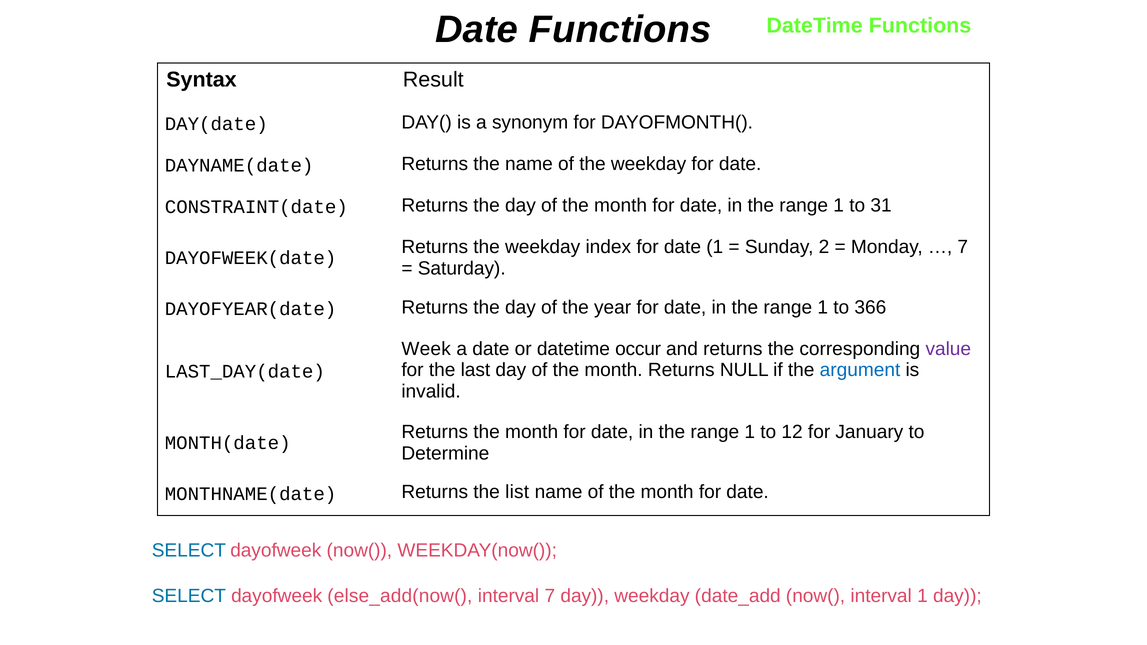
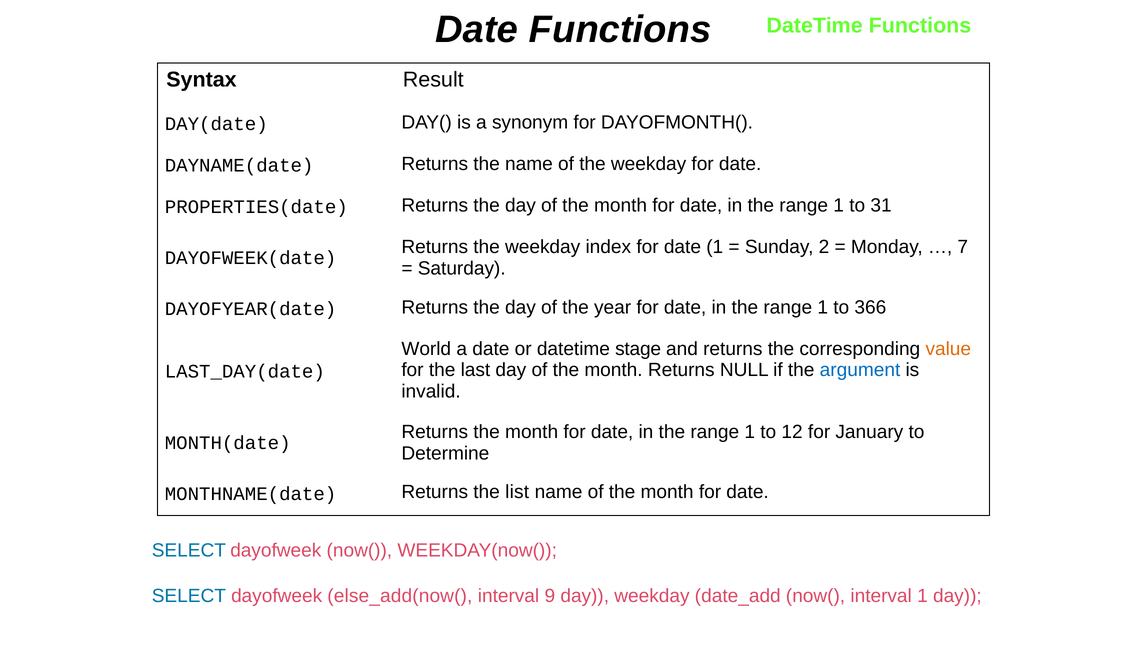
CONSTRAINT(date: CONSTRAINT(date -> PROPERTIES(date
Week: Week -> World
occur: occur -> stage
value colour: purple -> orange
interval 7: 7 -> 9
